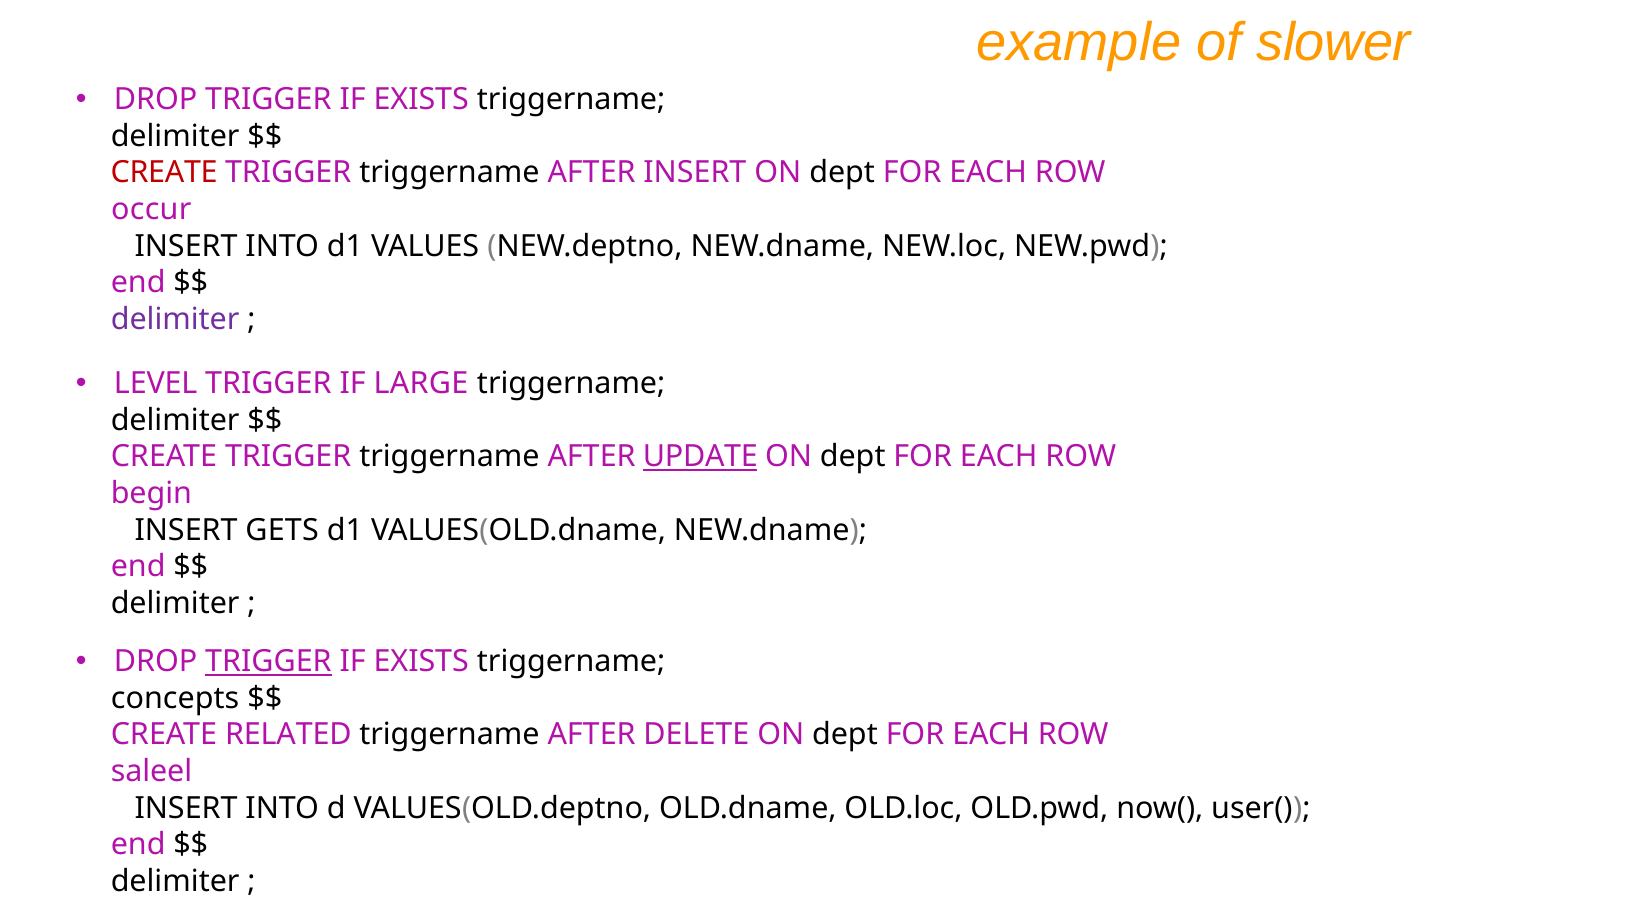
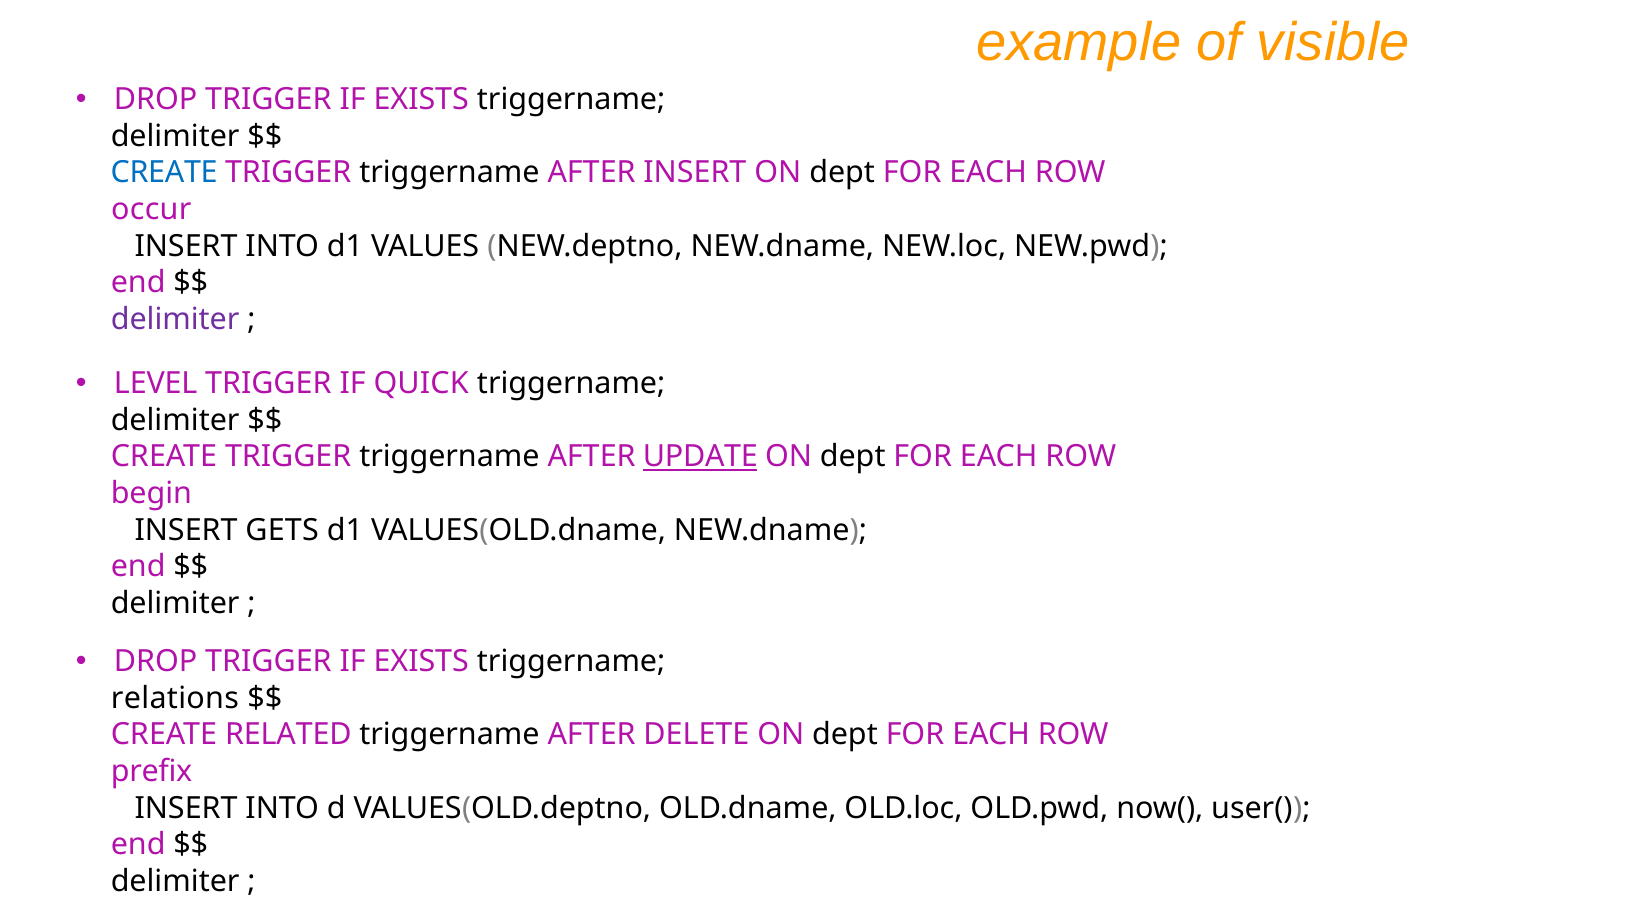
slower: slower -> visible
CREATE at (164, 173) colour: red -> blue
LARGE: LARGE -> QUICK
TRIGGER at (268, 661) underline: present -> none
concepts: concepts -> relations
saleel: saleel -> prefix
